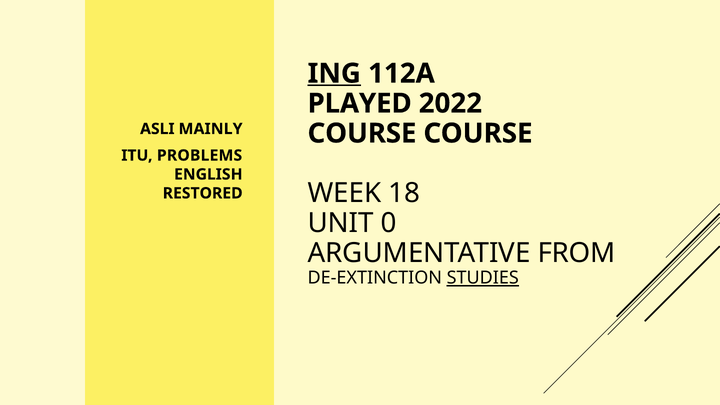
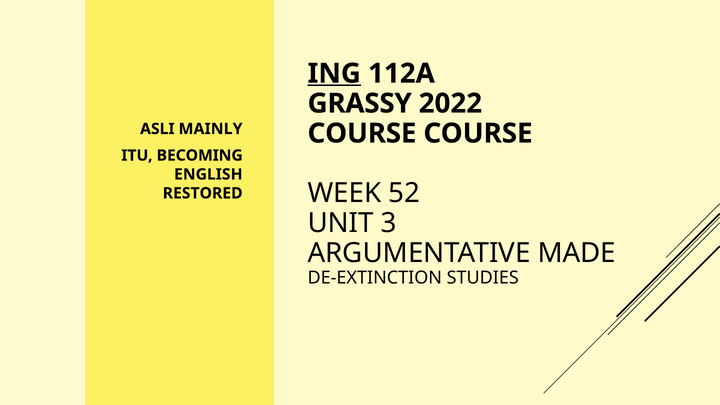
PLAYED: PLAYED -> GRASSY
PROBLEMS: PROBLEMS -> BECOMING
18: 18 -> 52
0: 0 -> 3
FROM: FROM -> MADE
STUDIES underline: present -> none
